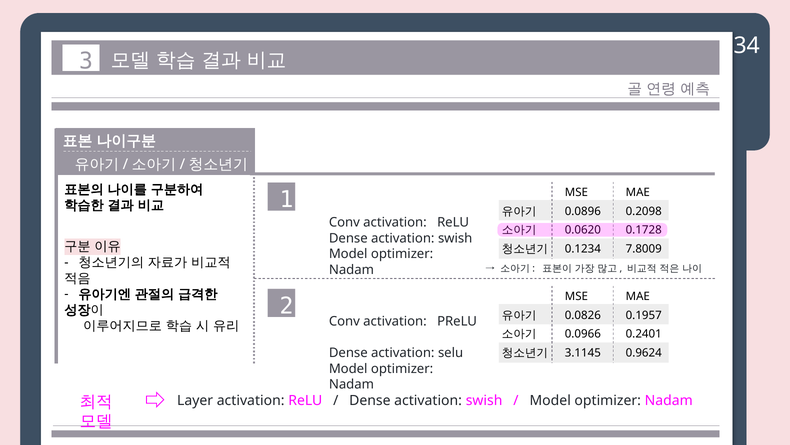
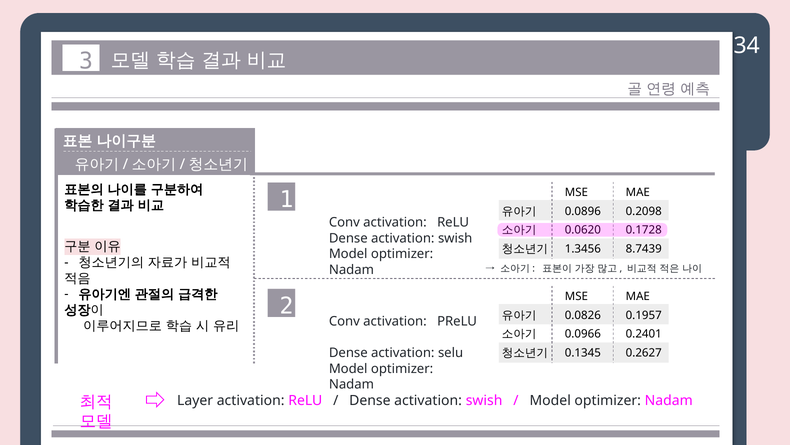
0.1234: 0.1234 -> 1.3456
7.8009: 7.8009 -> 8.7439
3.1145: 3.1145 -> 0.1345
0.9624: 0.9624 -> 0.2627
